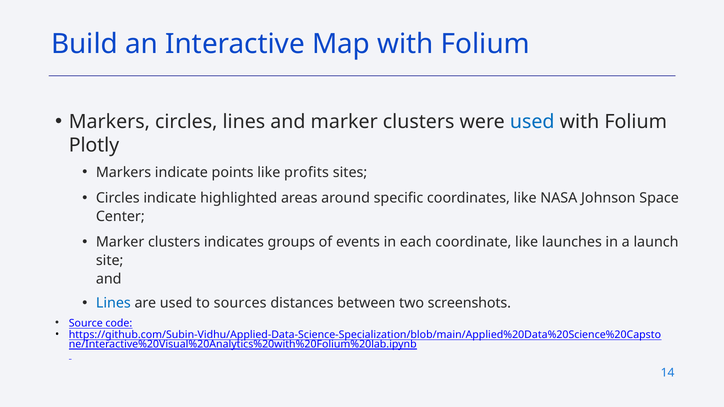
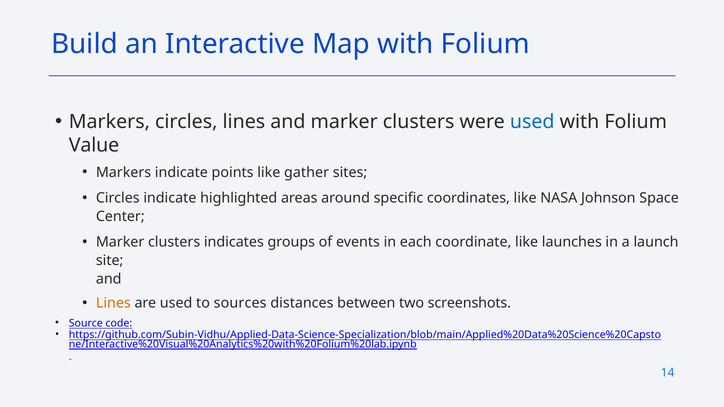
Plotly: Plotly -> Value
profits: profits -> gather
Lines at (113, 303) colour: blue -> orange
